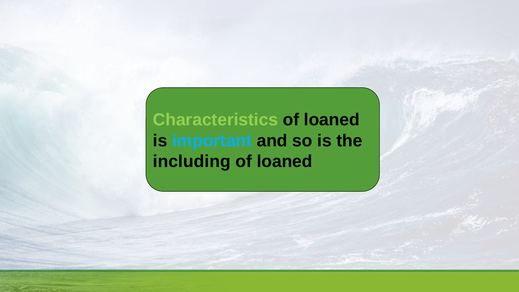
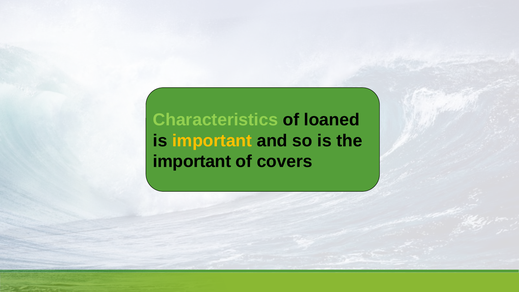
important at (212, 141) colour: light blue -> yellow
including at (192, 161): including -> important
loaned at (285, 161): loaned -> covers
